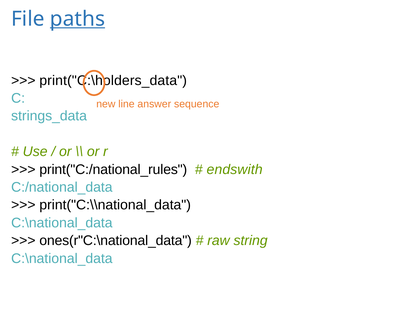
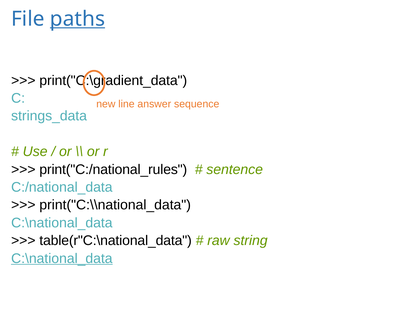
print("C:\holders_data: print("C:\holders_data -> print("C:\gradient_data
endswith: endswith -> sentence
ones(r"C:\national_data: ones(r"C:\national_data -> table(r"C:\national_data
C:\national_data at (62, 259) underline: none -> present
